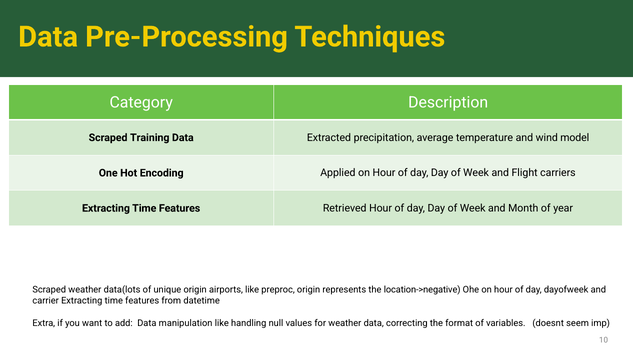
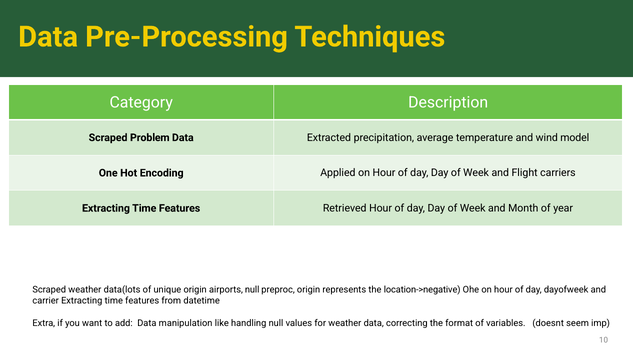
Training: Training -> Problem
airports like: like -> null
